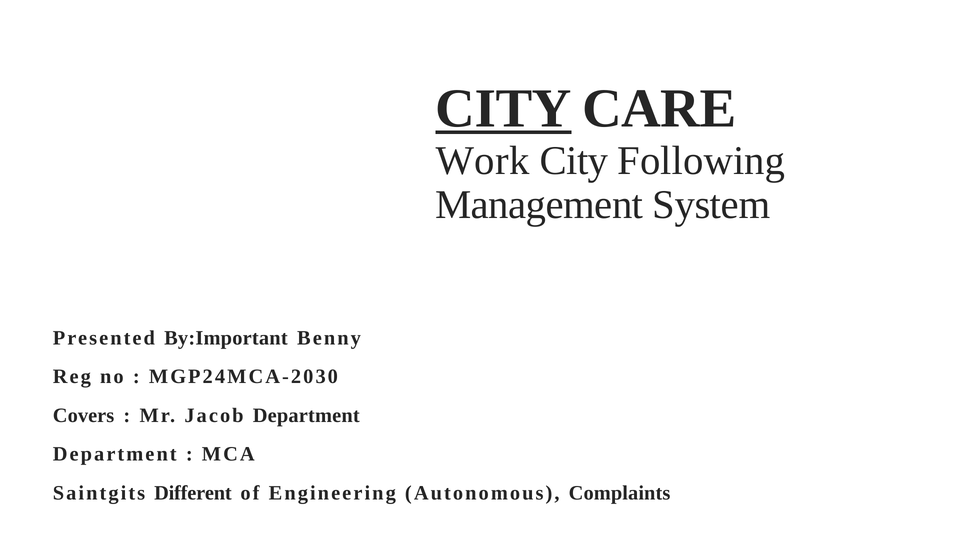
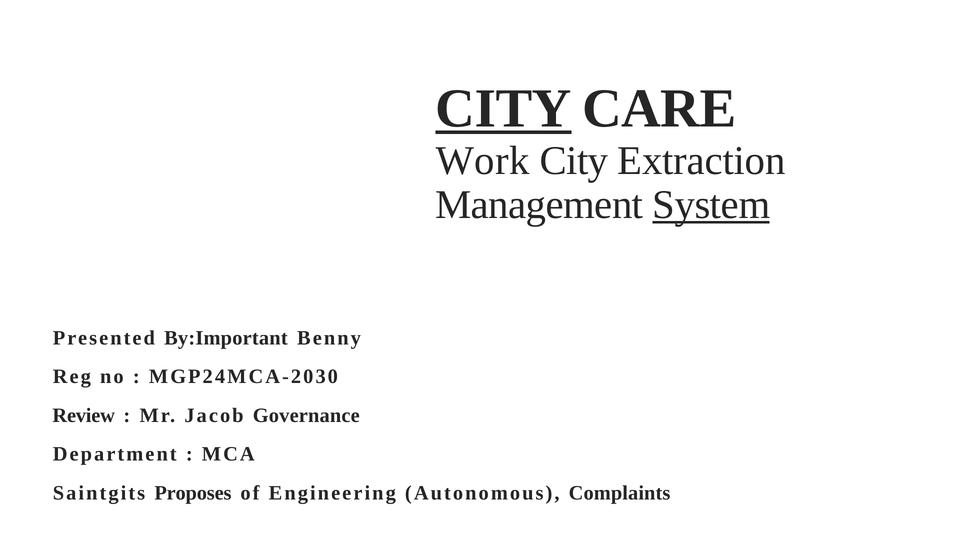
Following: Following -> Extraction
System underline: none -> present
Covers: Covers -> Review
Jacob Department: Department -> Governance
Different: Different -> Proposes
